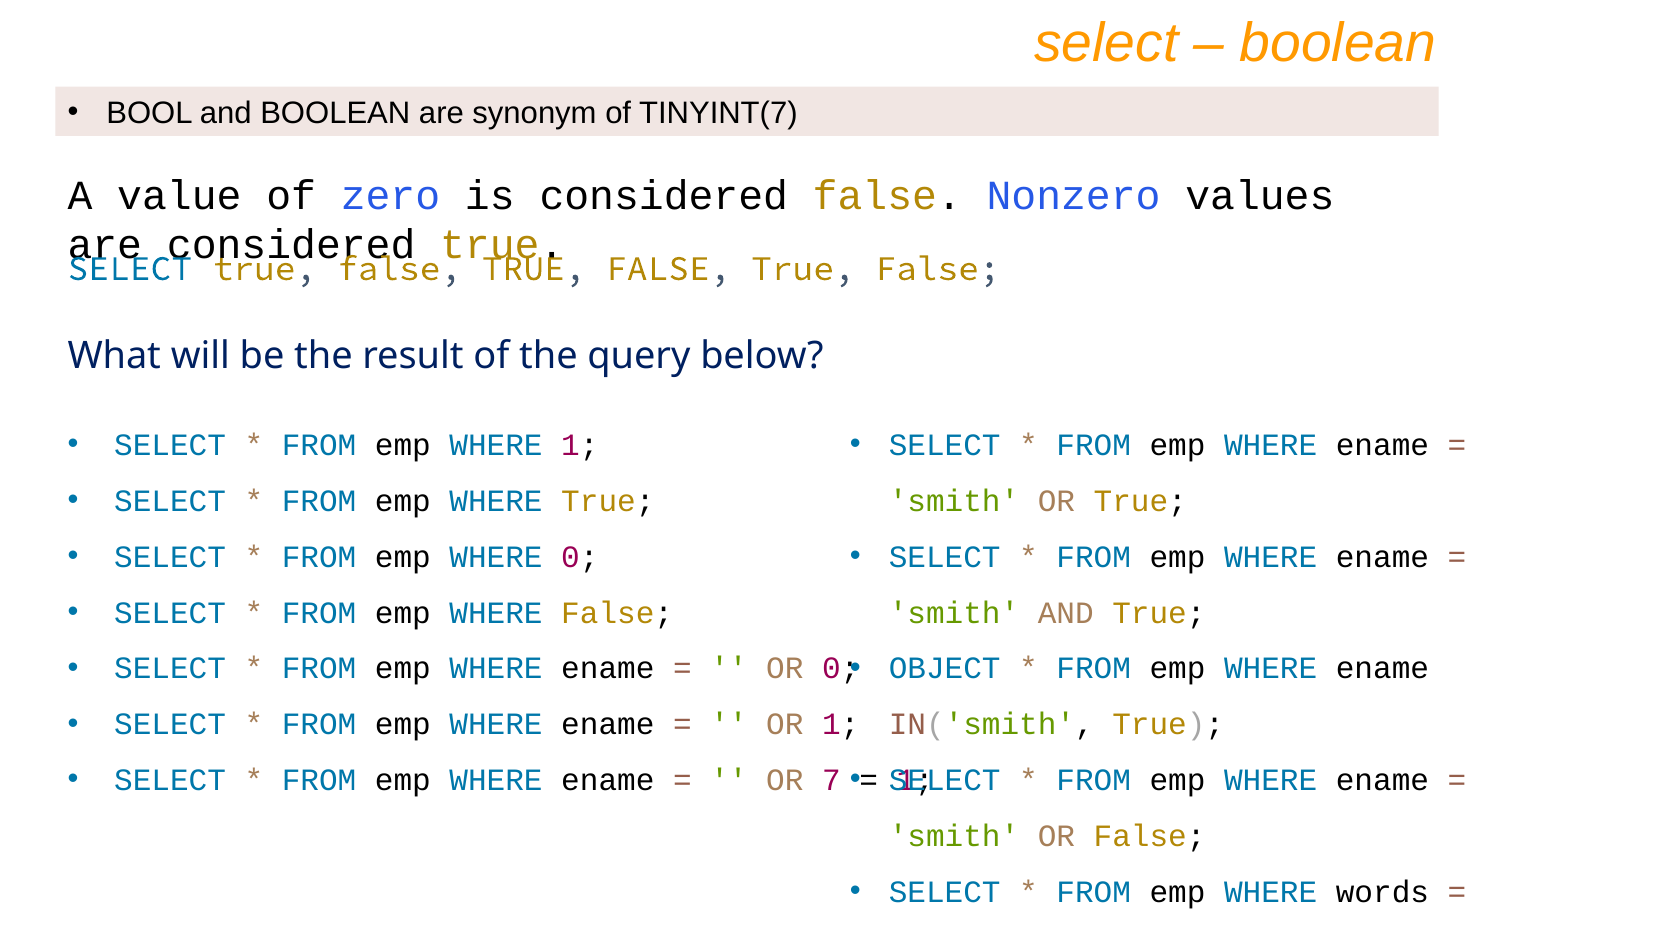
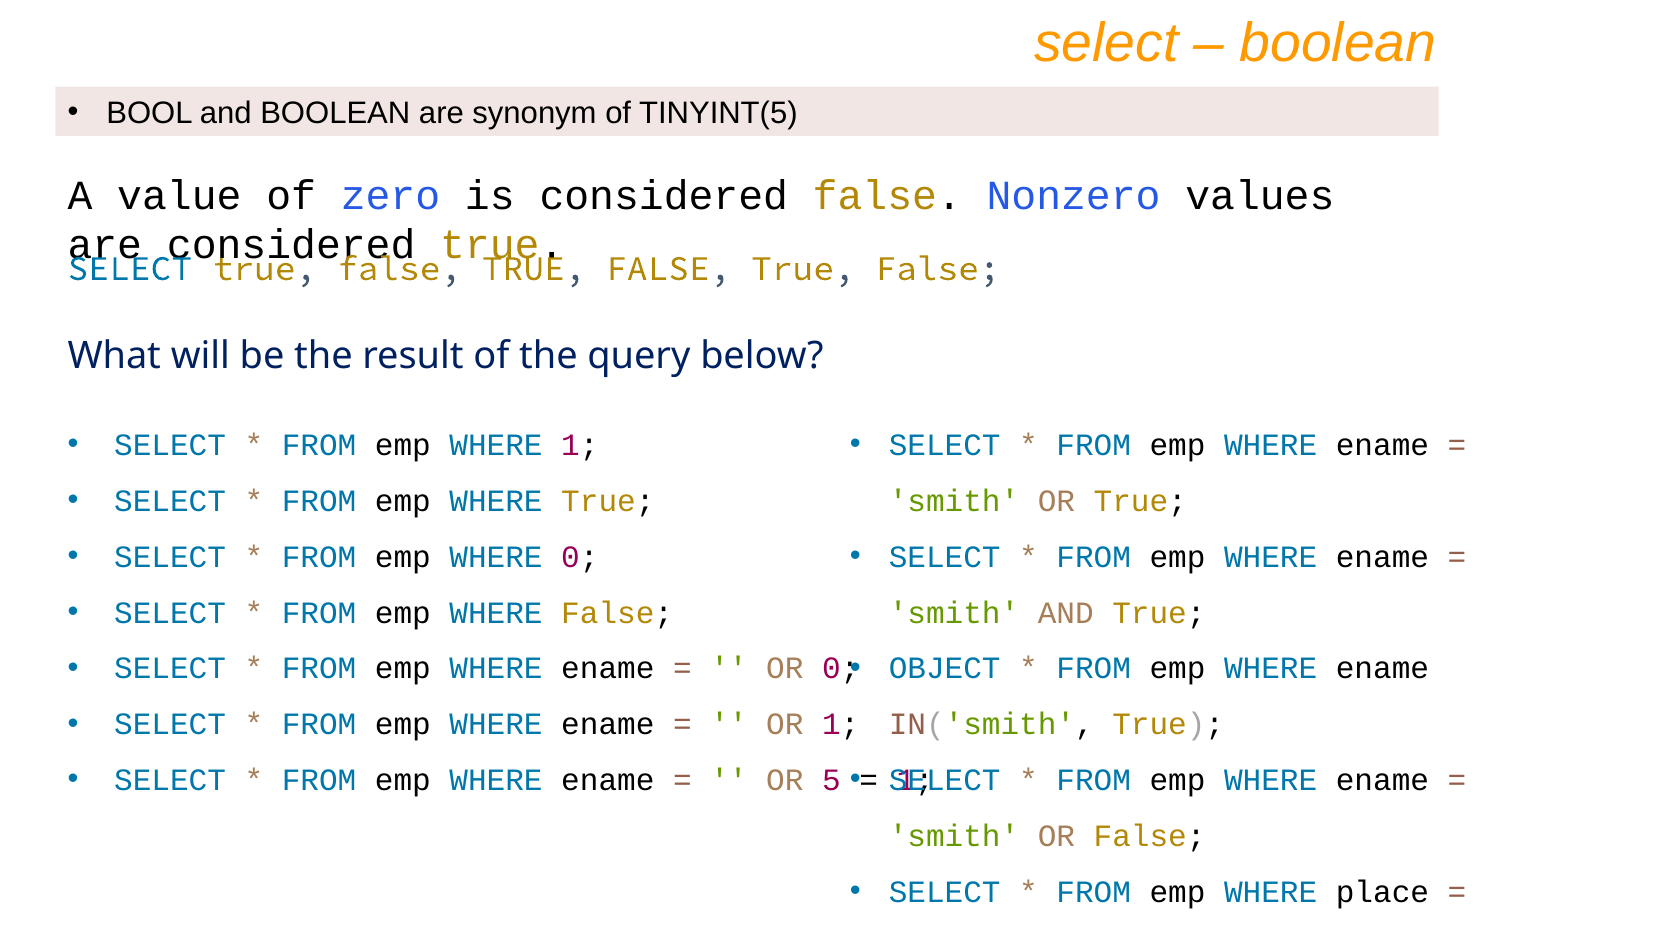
TINYINT(7: TINYINT(7 -> TINYINT(5
7: 7 -> 5
words: words -> place
